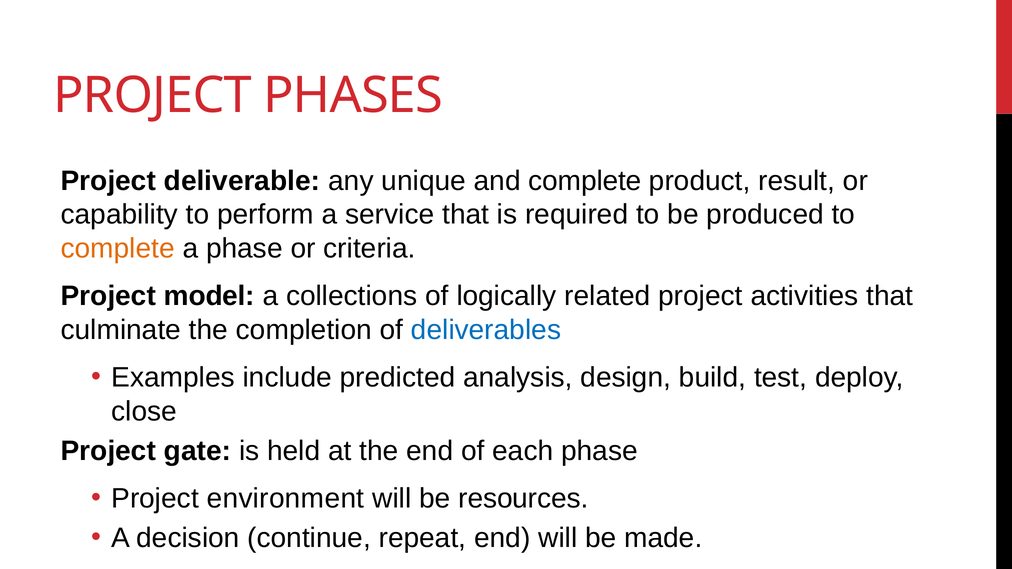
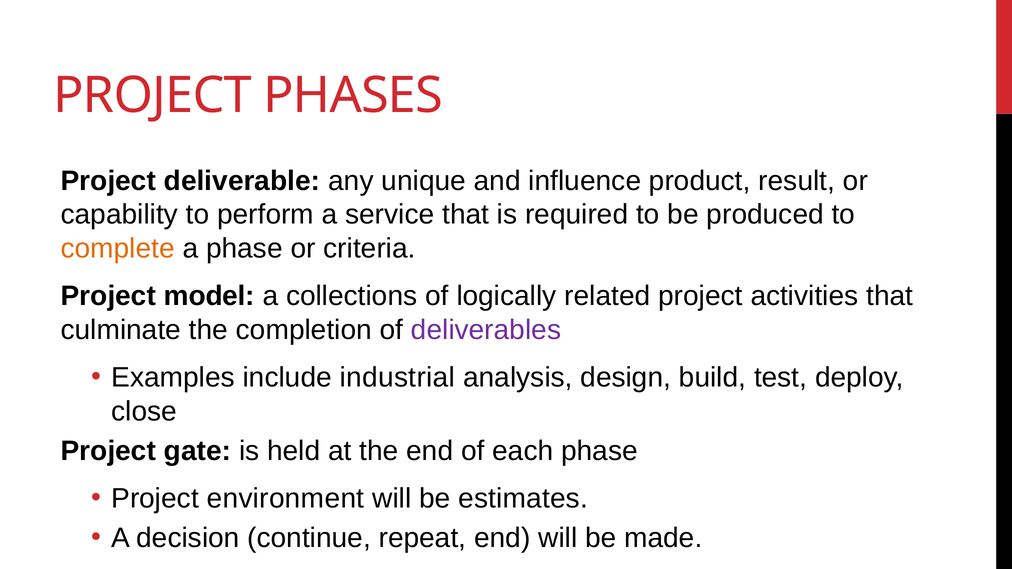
and complete: complete -> influence
deliverables colour: blue -> purple
predicted: predicted -> industrial
resources: resources -> estimates
